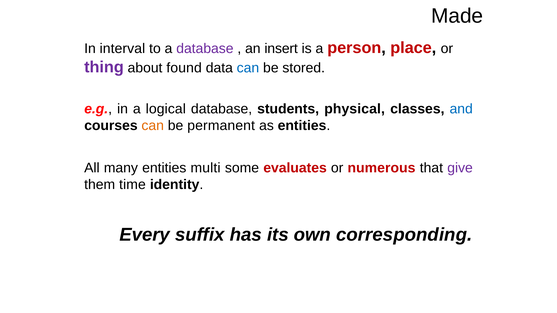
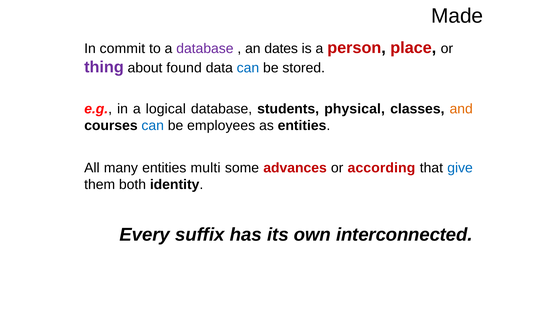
interval: interval -> commit
insert: insert -> dates
and colour: blue -> orange
can at (153, 126) colour: orange -> blue
permanent: permanent -> employees
evaluates: evaluates -> advances
numerous: numerous -> according
give colour: purple -> blue
time: time -> both
corresponding: corresponding -> interconnected
